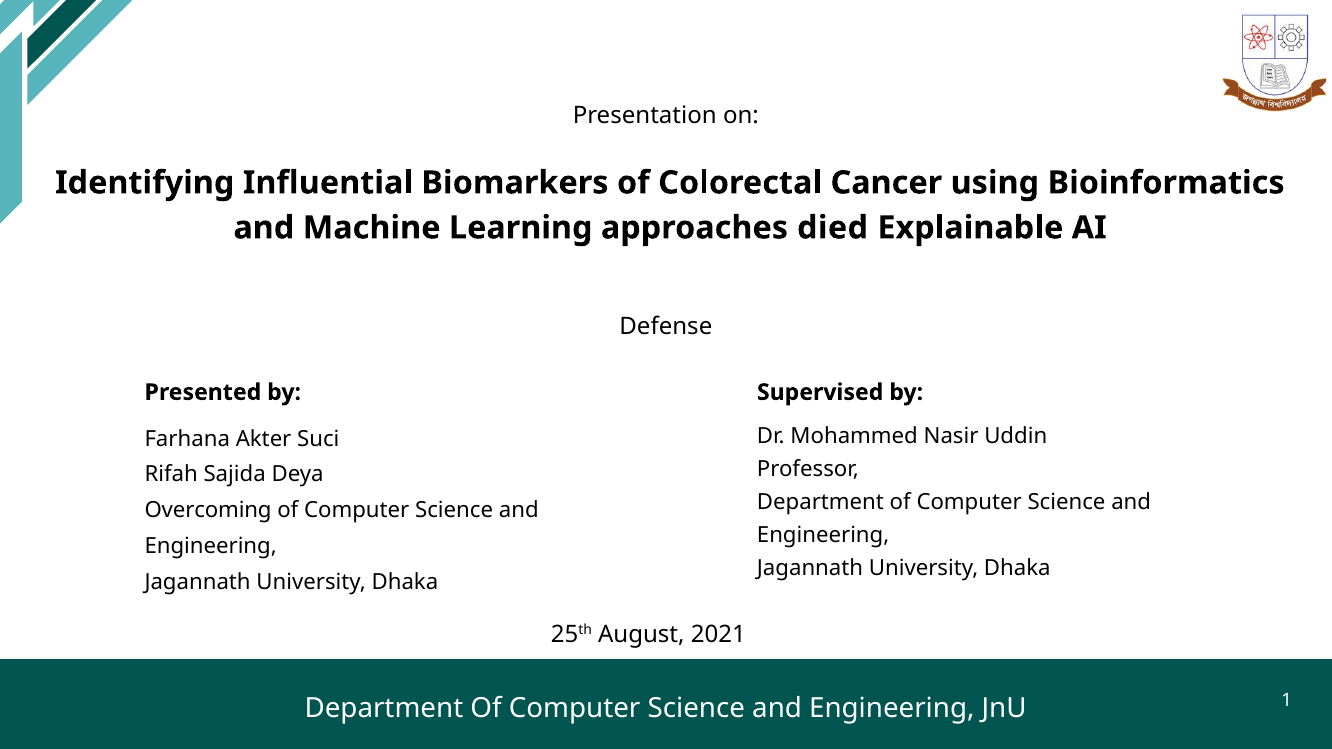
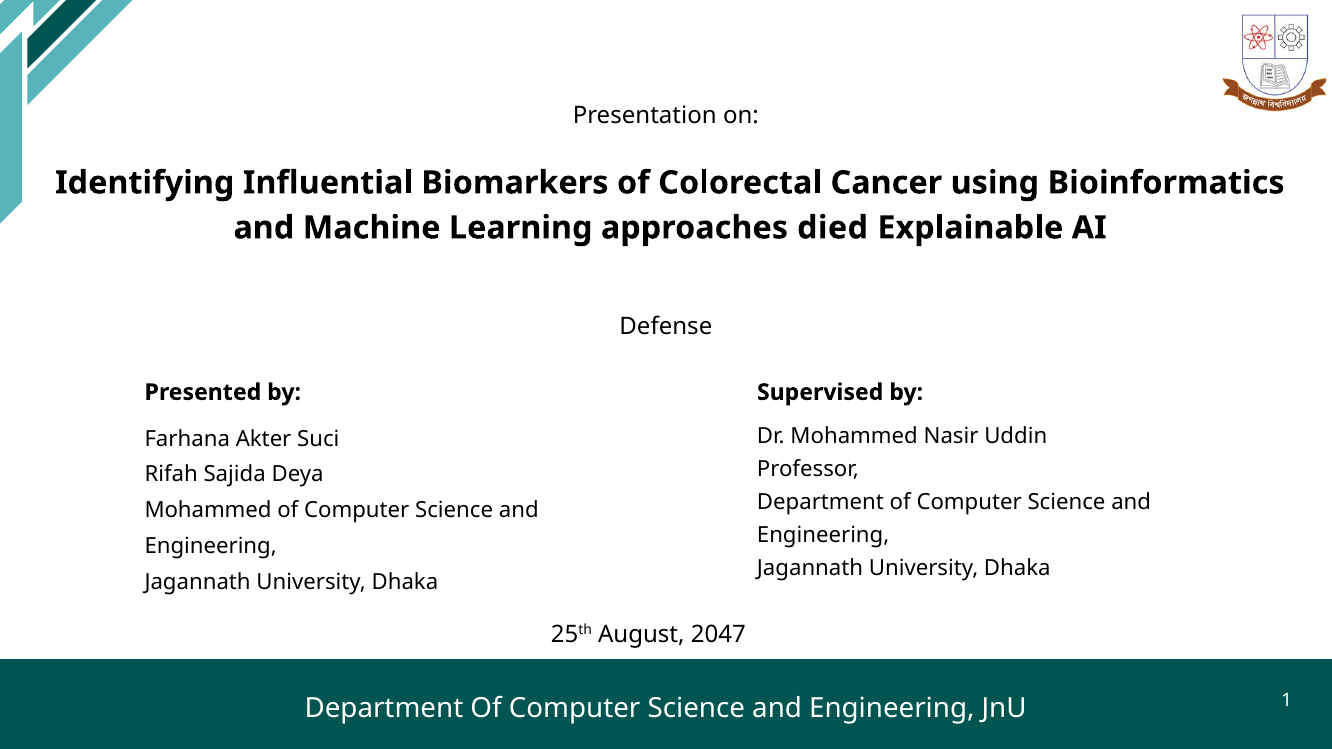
Overcoming at (208, 510): Overcoming -> Mohammed
2021: 2021 -> 2047
